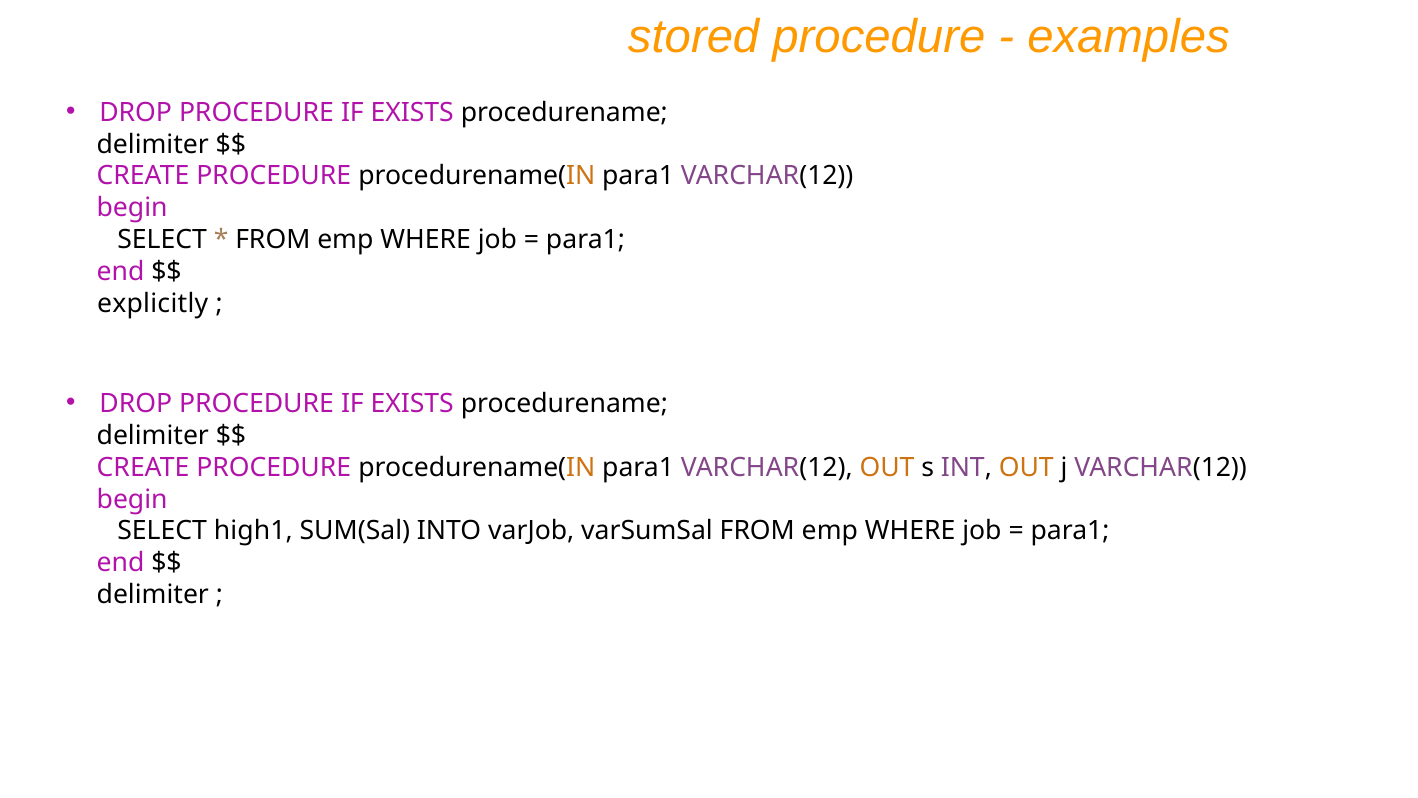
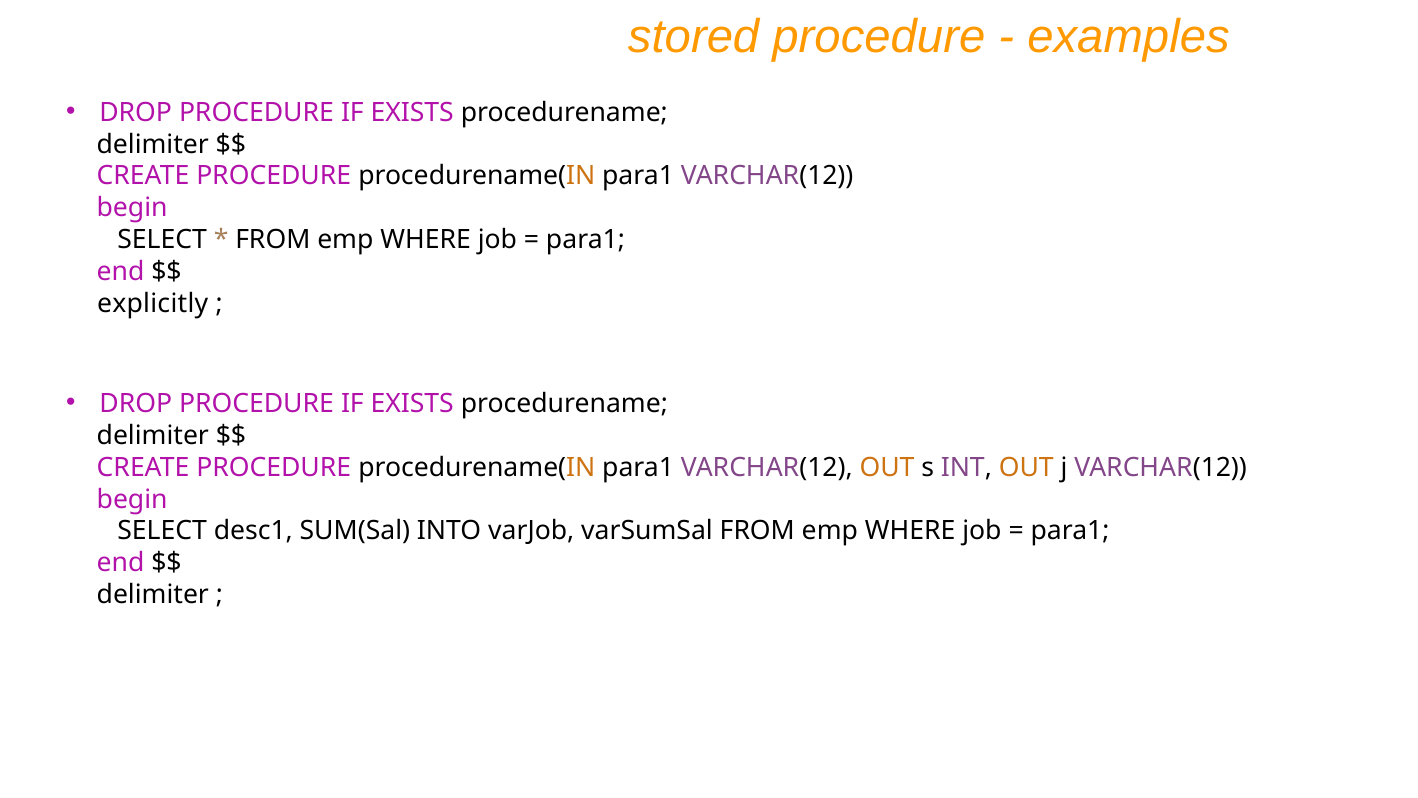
high1: high1 -> desc1
